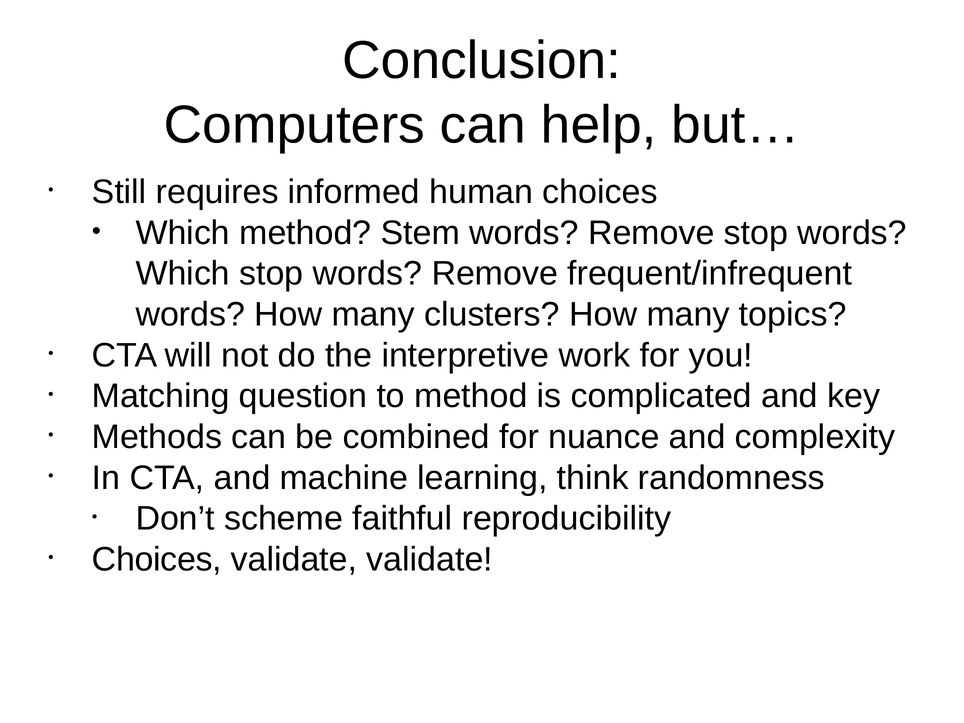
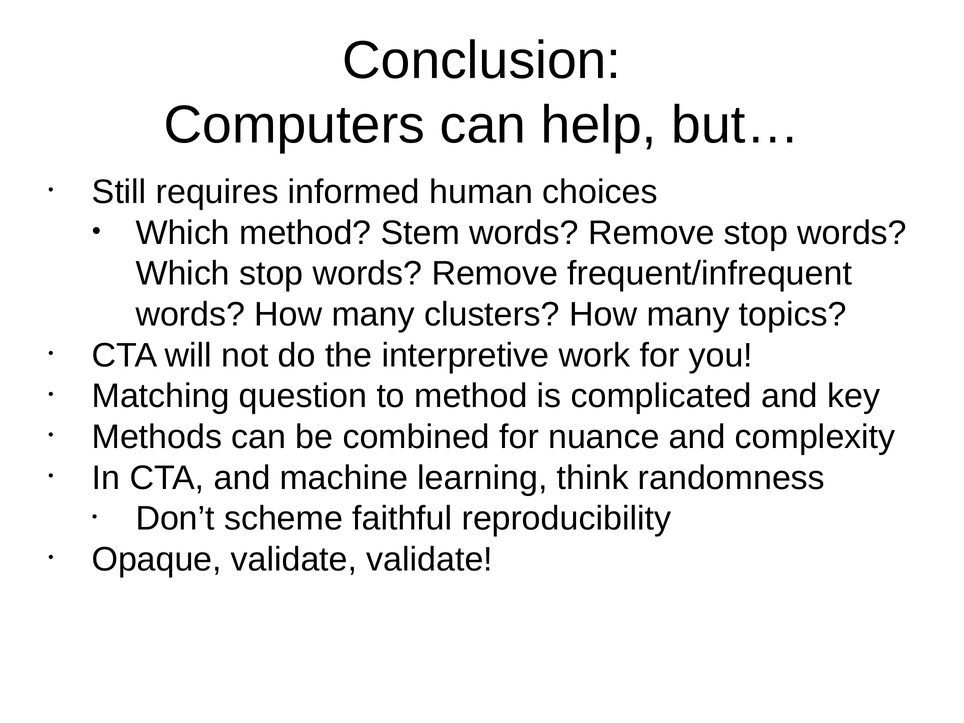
Choices at (157, 559): Choices -> Opaque
